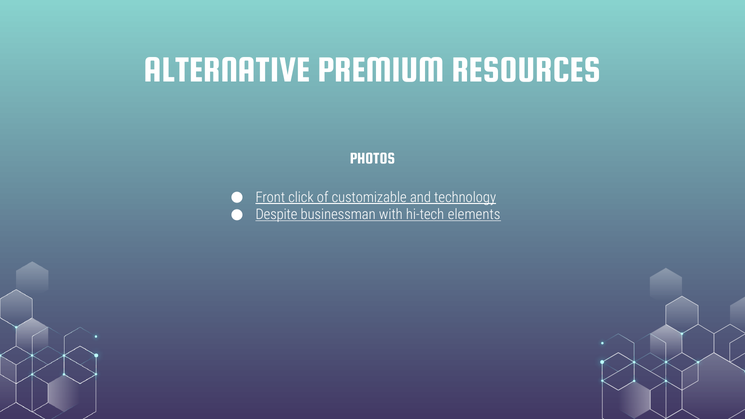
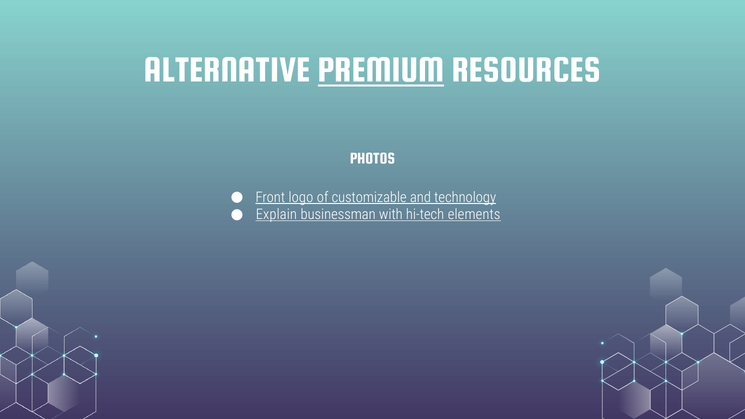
PREMIUM underline: none -> present
click: click -> logo
Despite: Despite -> Explain
